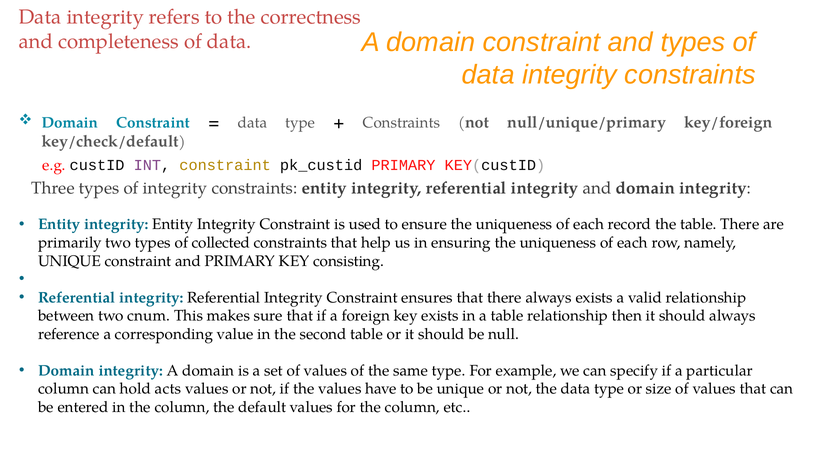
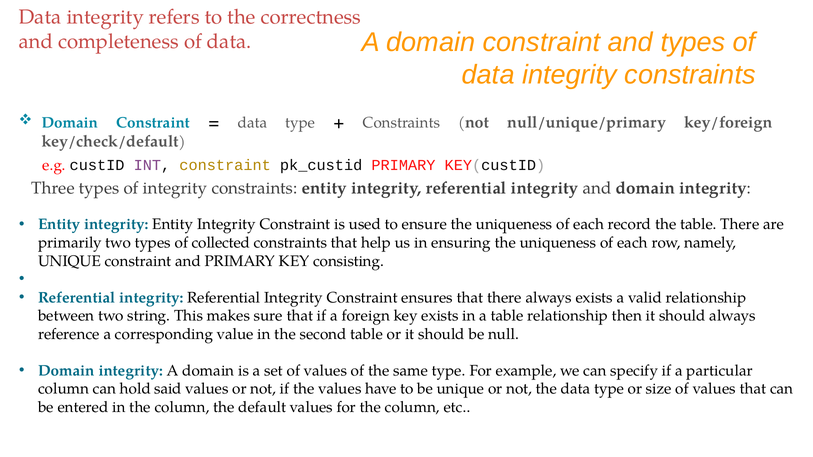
cnum: cnum -> string
acts: acts -> said
